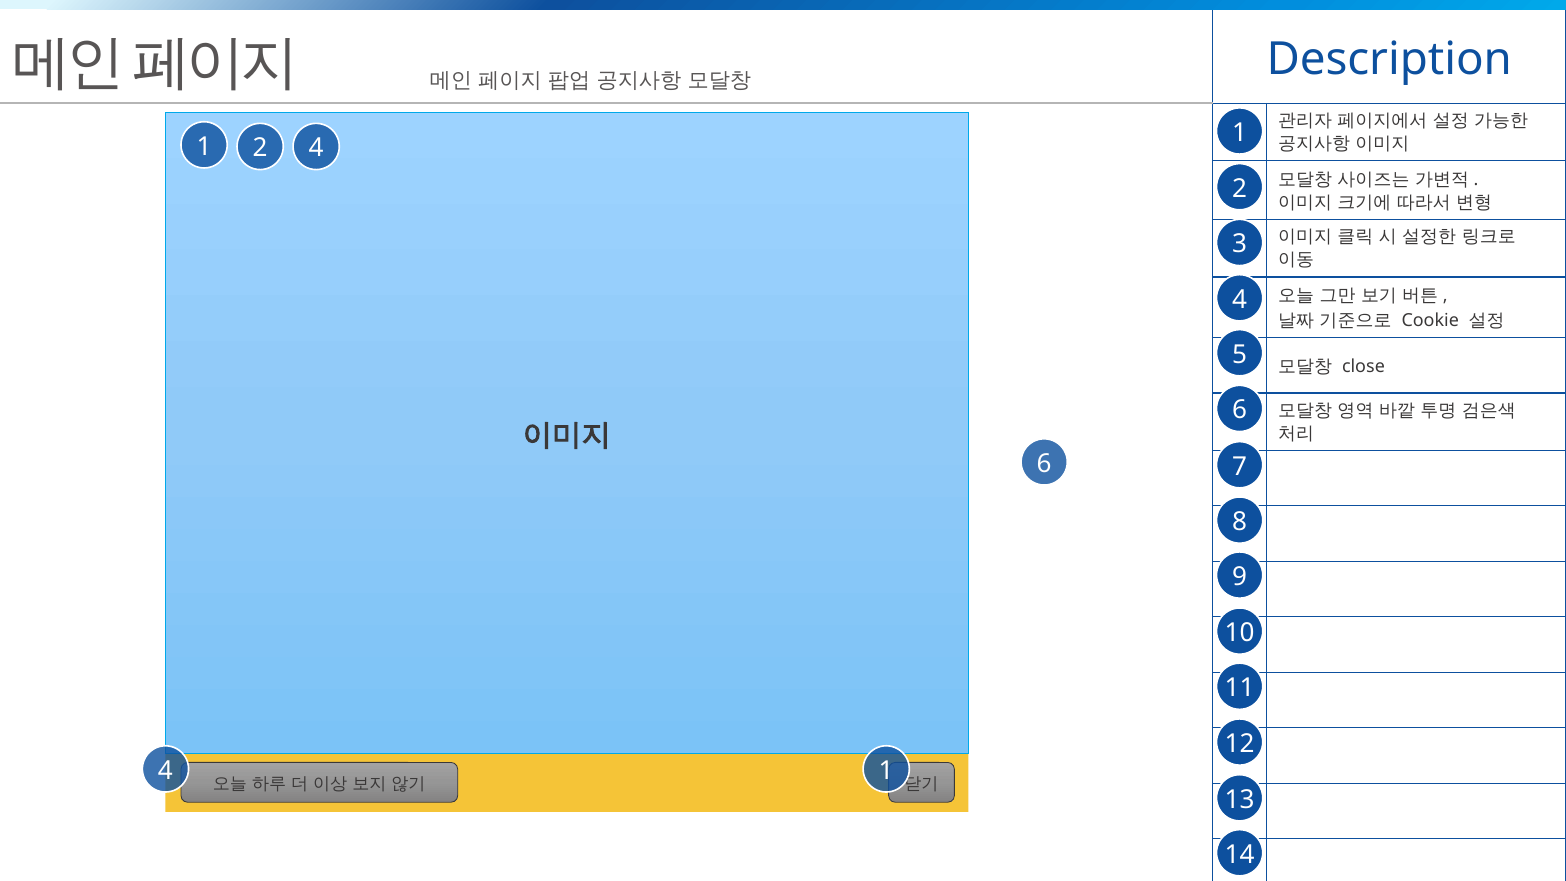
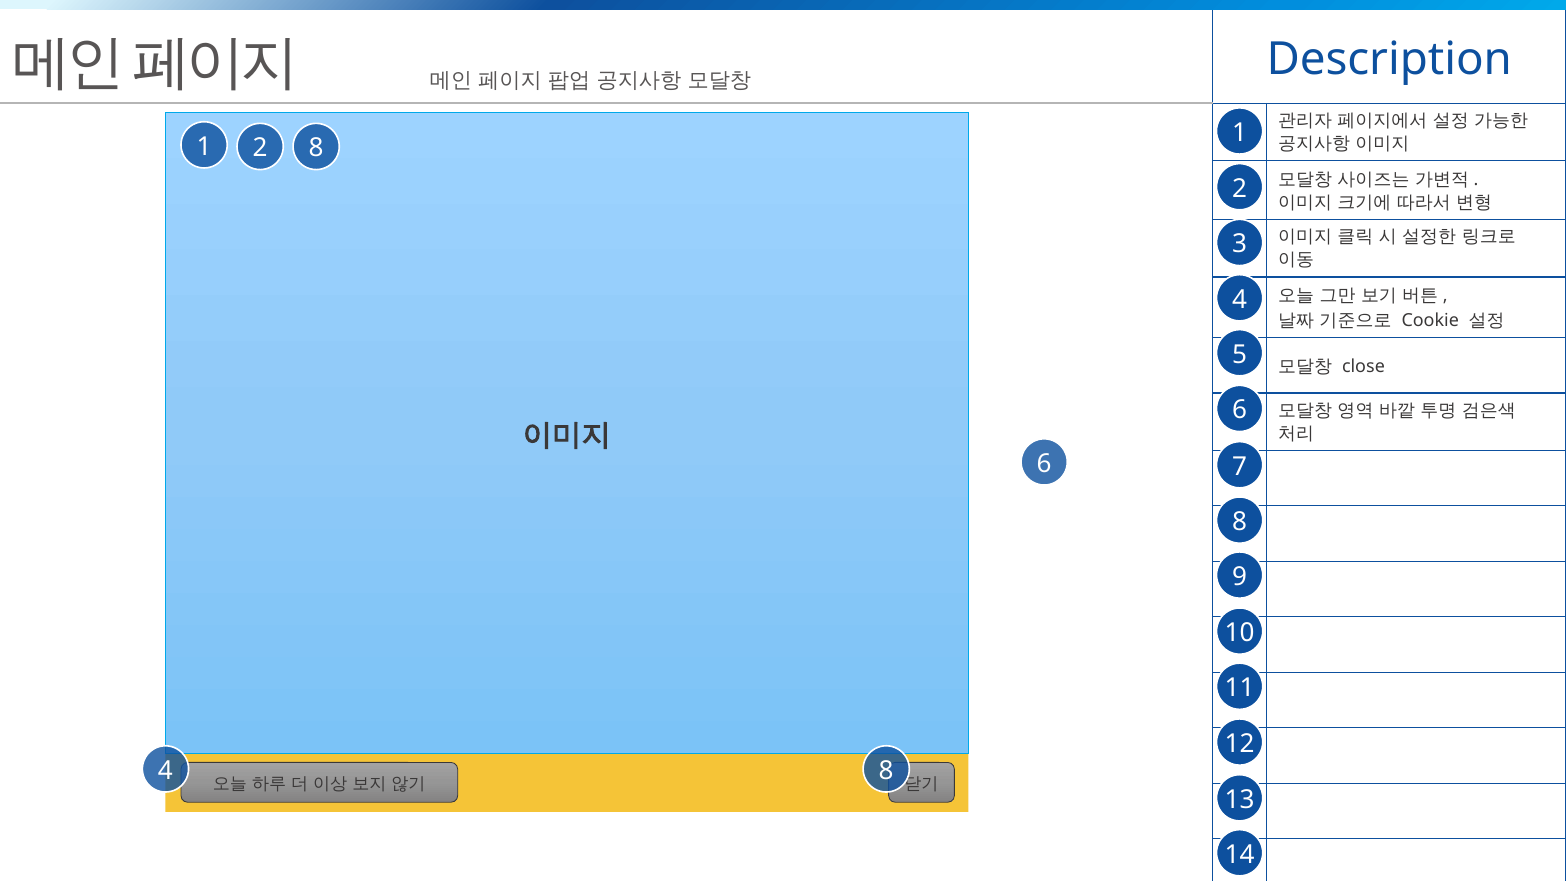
2 4: 4 -> 8
4 1: 1 -> 8
